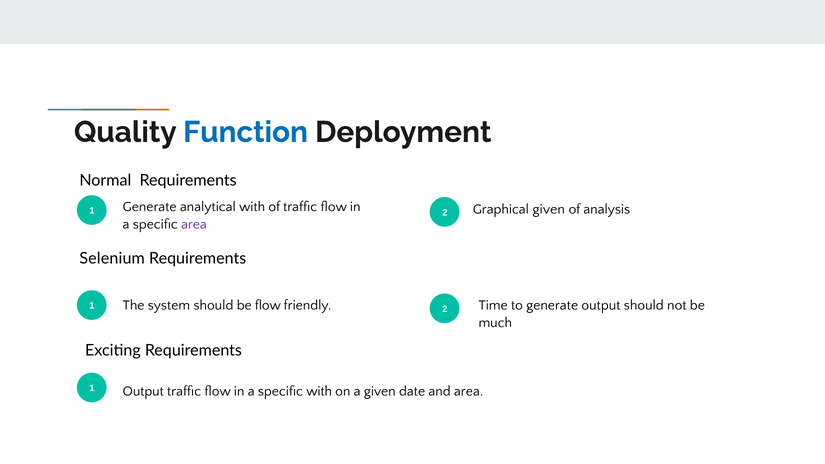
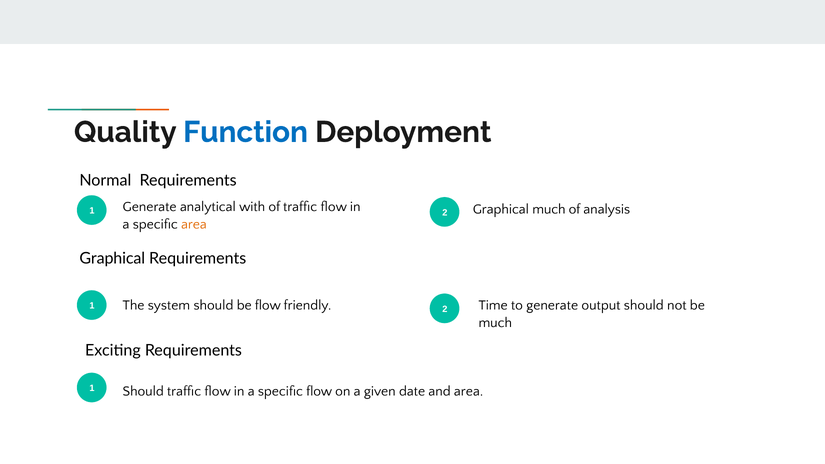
Graphical given: given -> much
area at (194, 224) colour: purple -> orange
Selenium at (112, 258): Selenium -> Graphical
1 Output: Output -> Should
specific with: with -> flow
